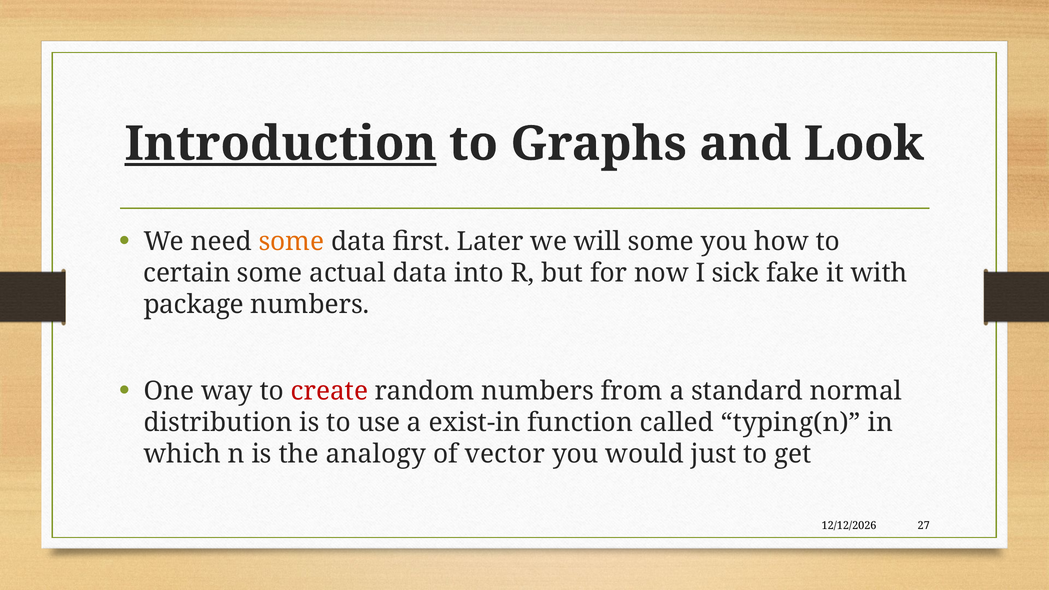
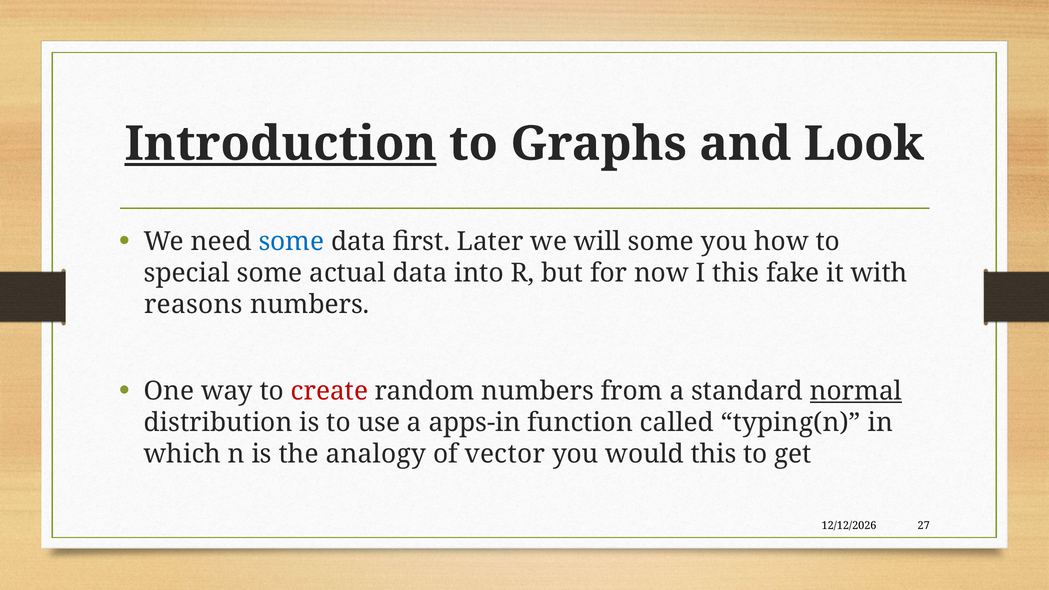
some at (291, 242) colour: orange -> blue
certain: certain -> special
I sick: sick -> this
package: package -> reasons
normal underline: none -> present
exist-in: exist-in -> apps-in
would just: just -> this
